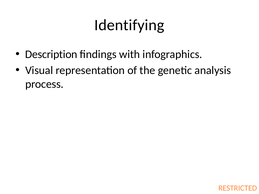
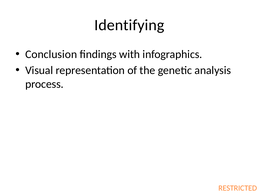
Description: Description -> Conclusion
